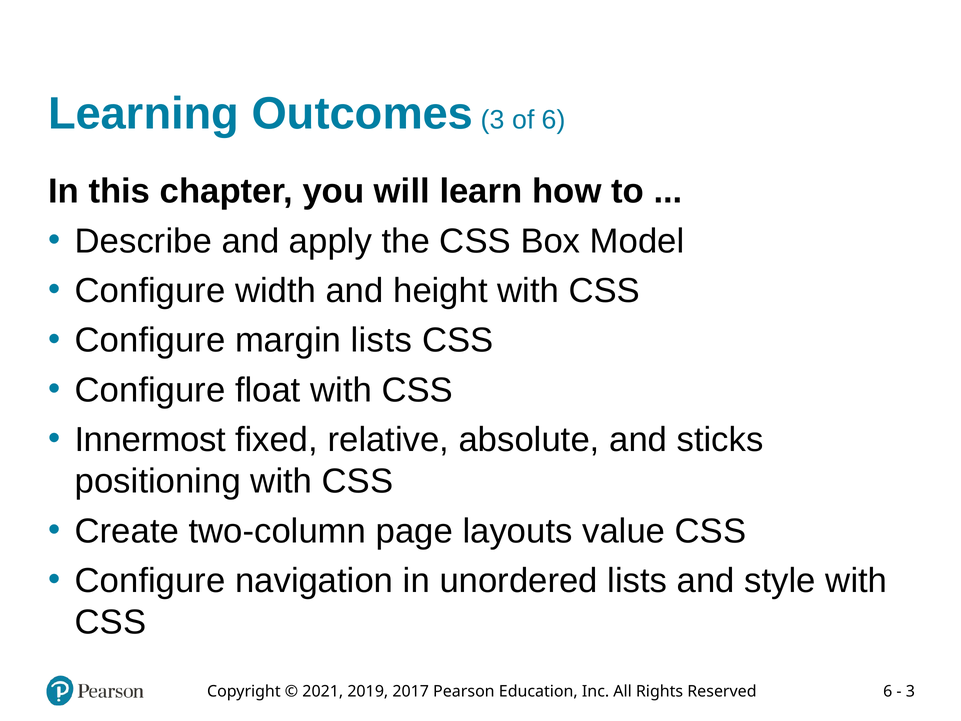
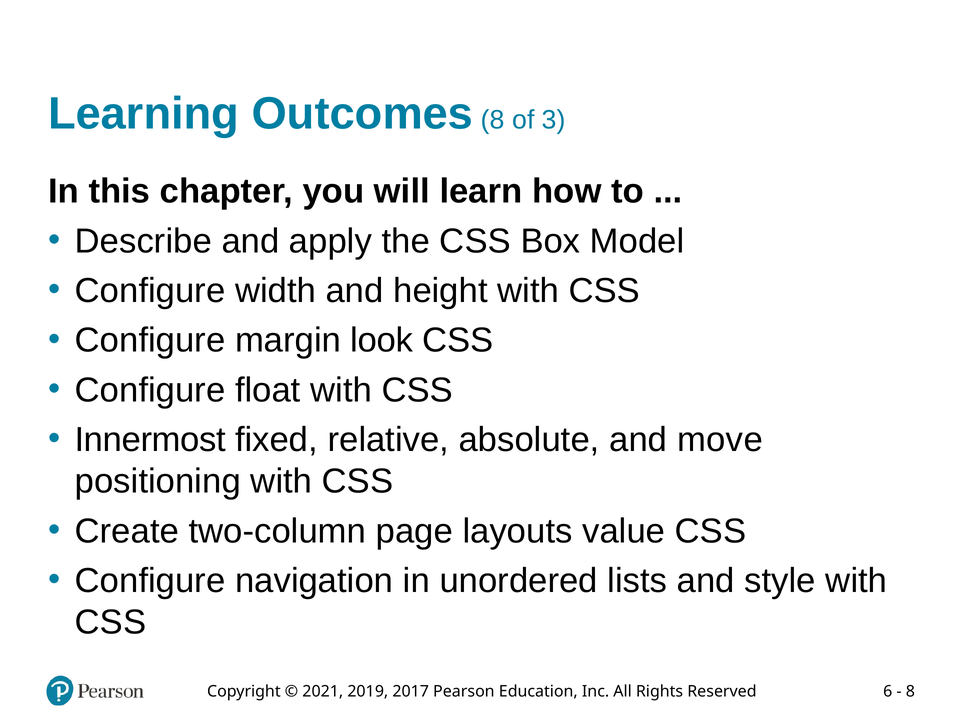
Outcomes 3: 3 -> 8
of 6: 6 -> 3
margin lists: lists -> look
sticks: sticks -> move
3 at (910, 691): 3 -> 8
